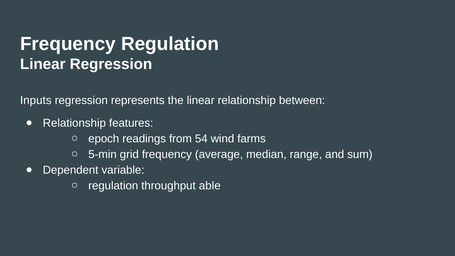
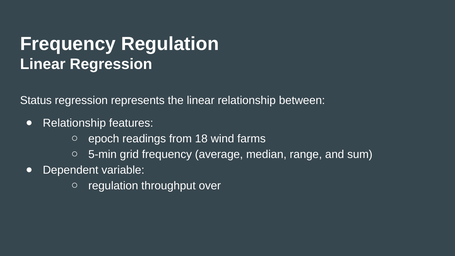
Inputs: Inputs -> Status
54: 54 -> 18
able: able -> over
